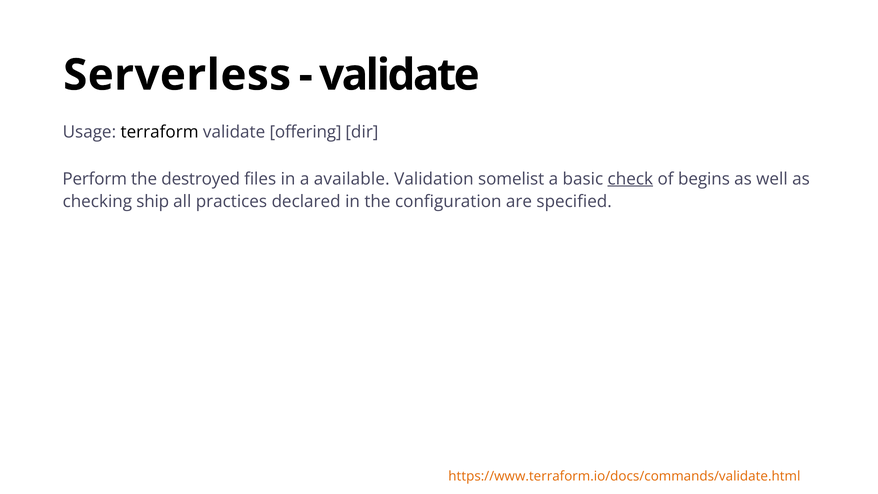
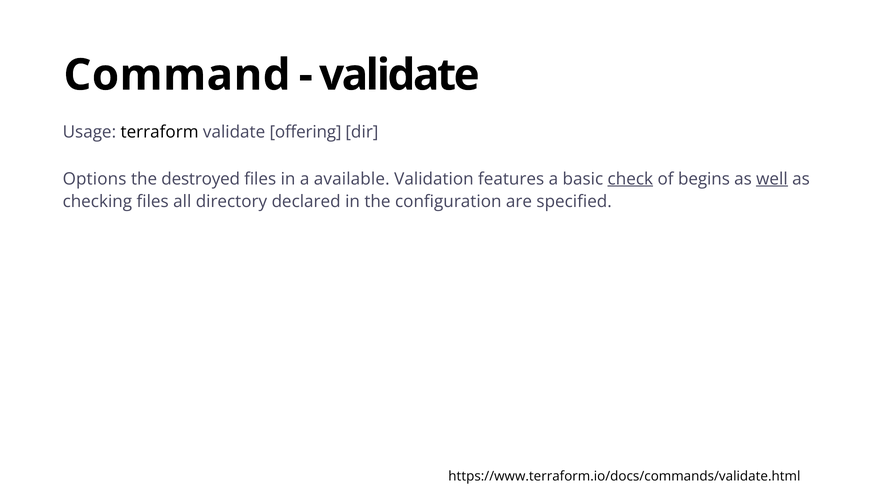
Serverless: Serverless -> Command
Perform: Perform -> Options
somelist: somelist -> features
well underline: none -> present
checking ship: ship -> files
practices: practices -> directory
https://www.terraform.io/docs/commands/validate.html colour: orange -> black
